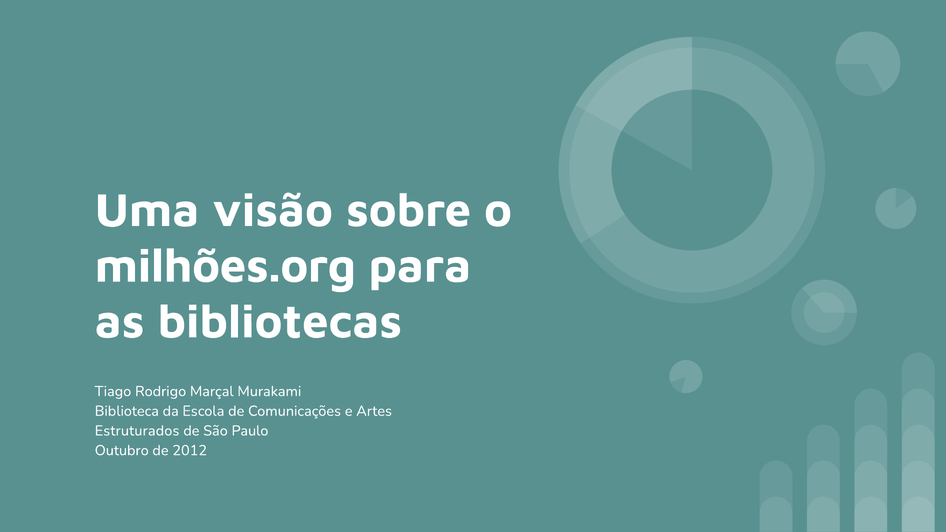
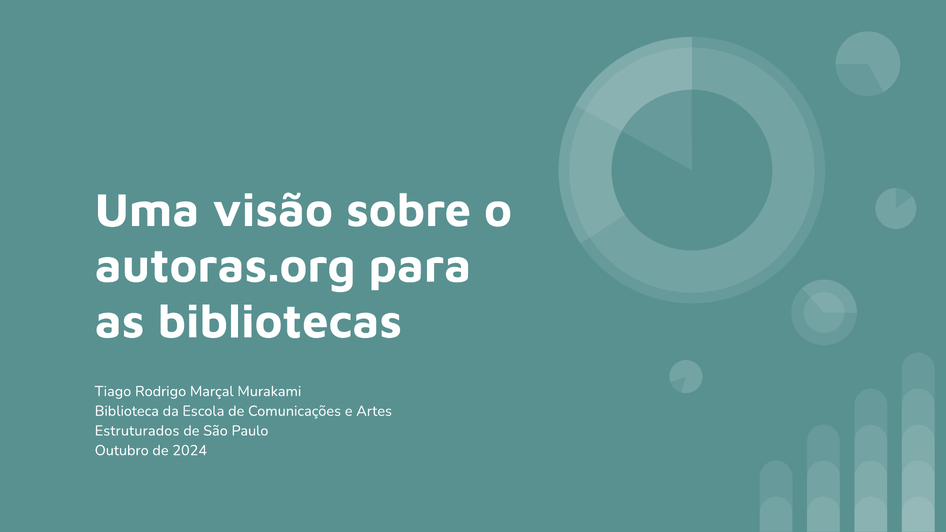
milhões.org: milhões.org -> autoras.org
2012: 2012 -> 2024
